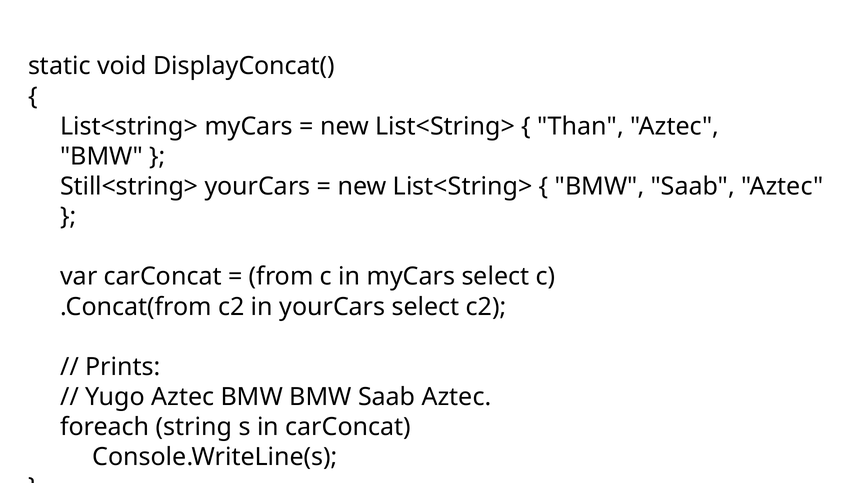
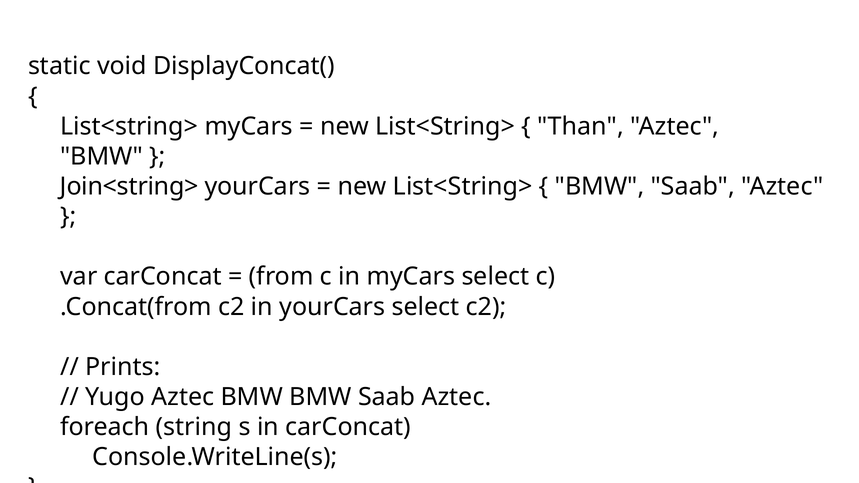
Still<string>: Still<string> -> Join<string>
